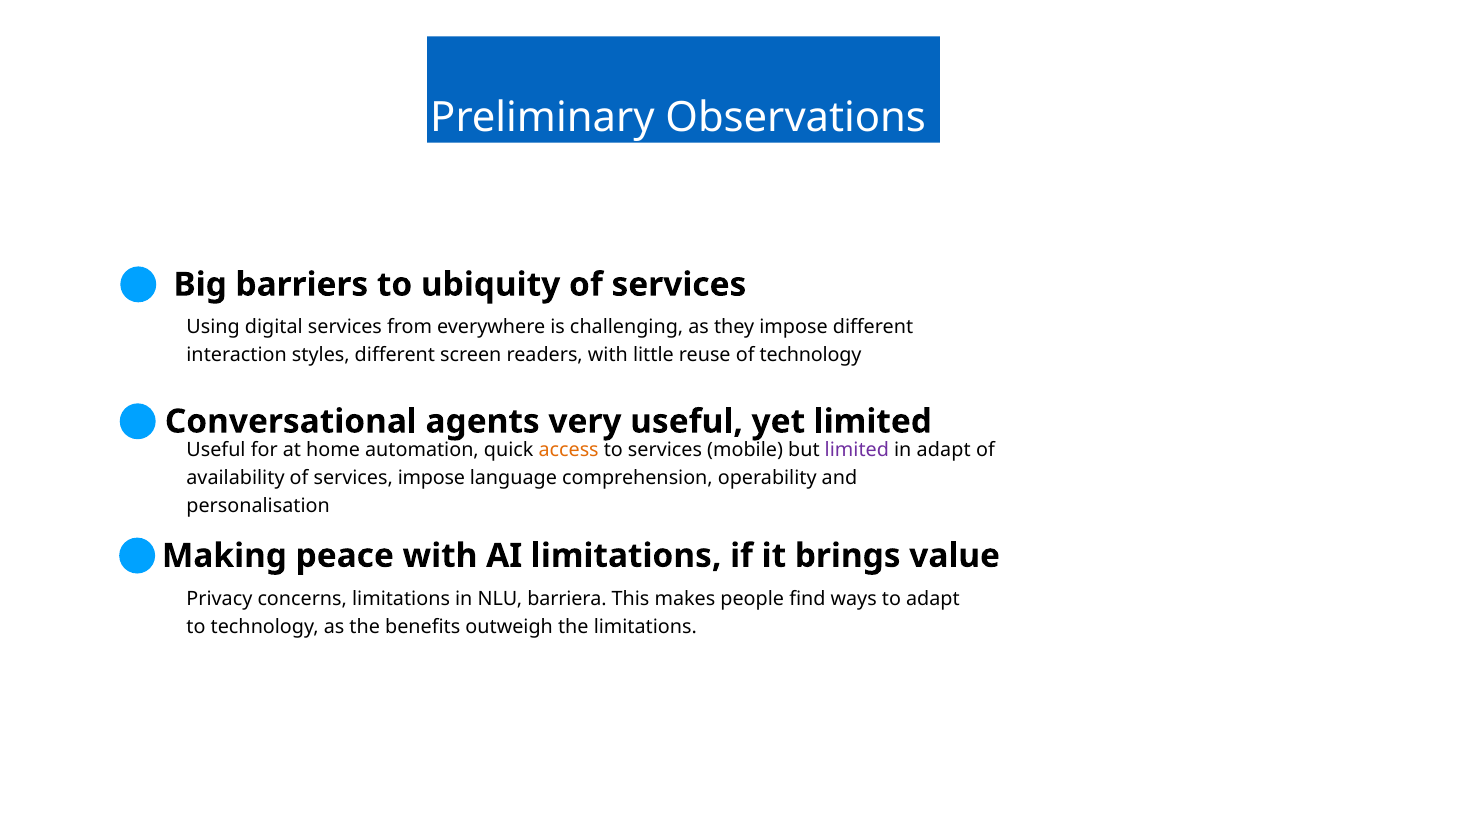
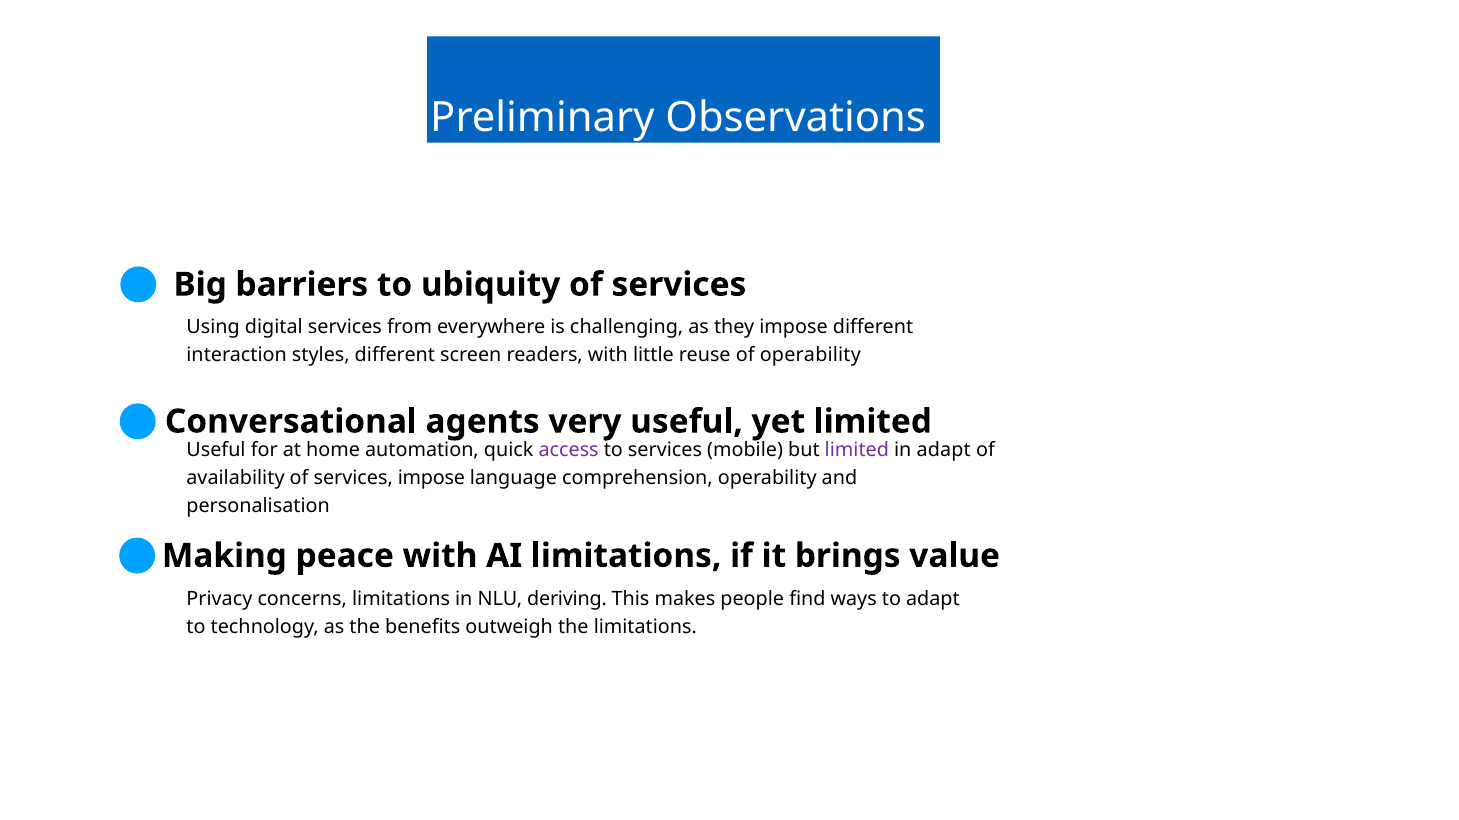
of technology: technology -> operability
access colour: orange -> purple
barriera: barriera -> deriving
